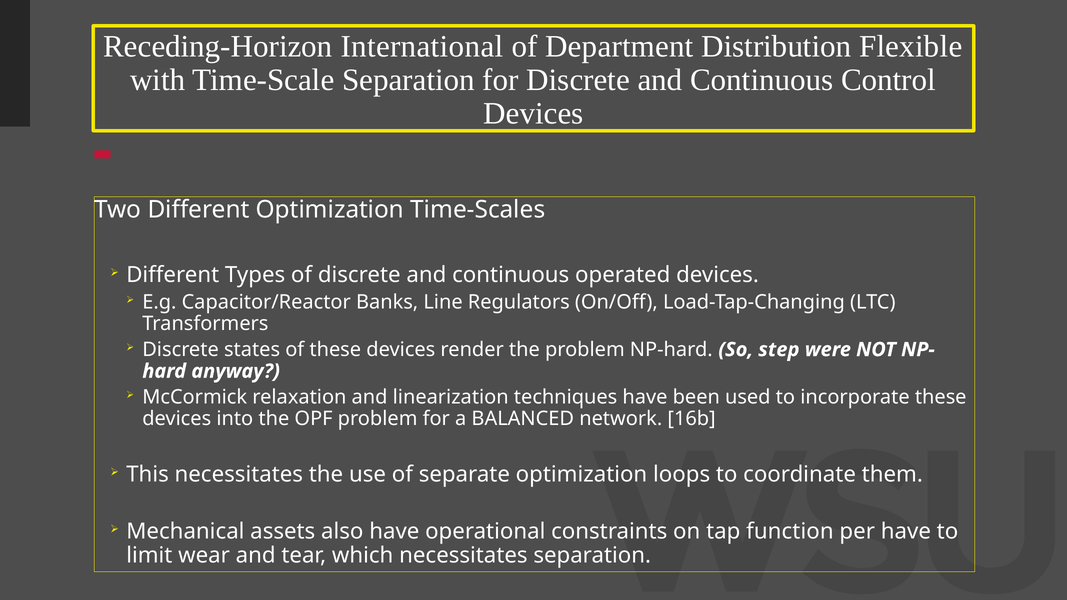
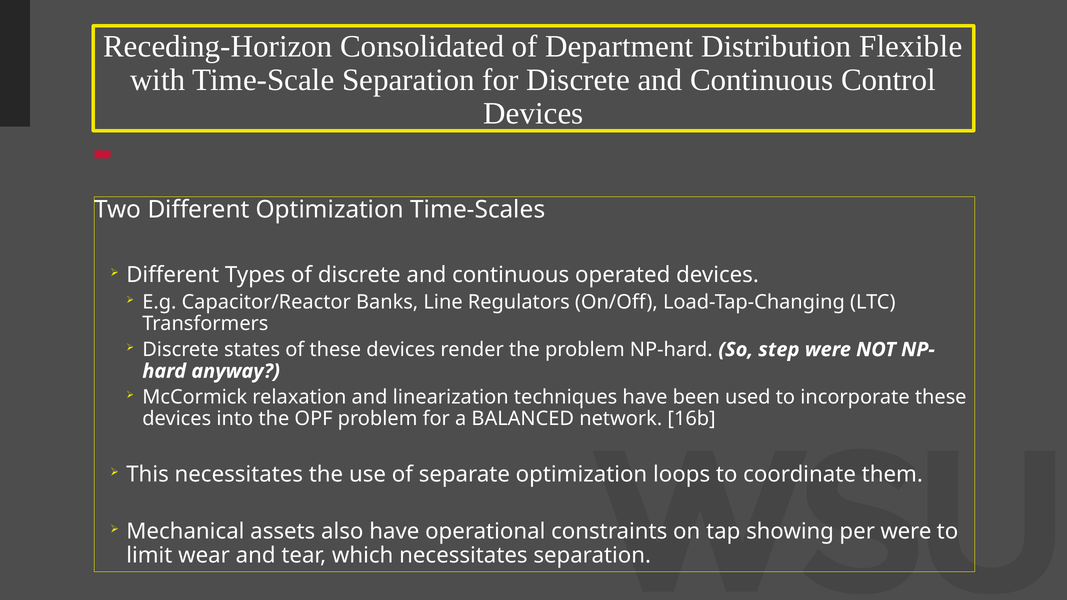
International: International -> Consolidated
function: function -> showing
per have: have -> were
